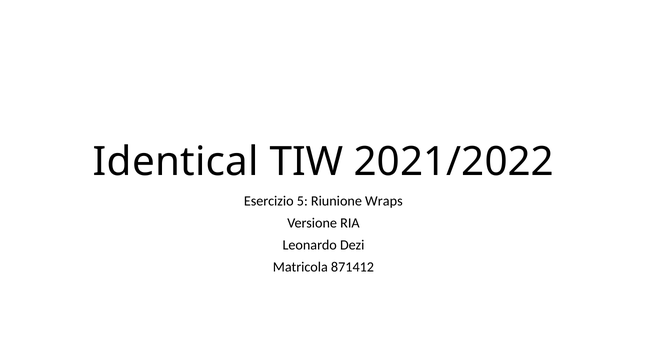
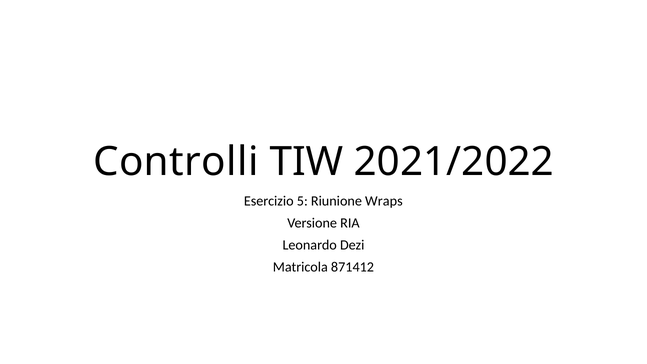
Identical: Identical -> Controlli
